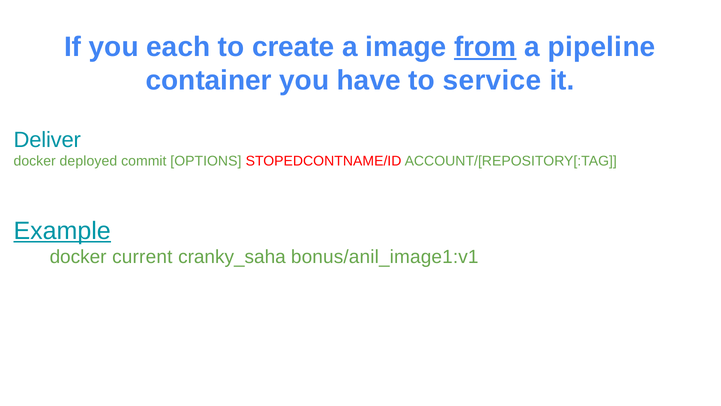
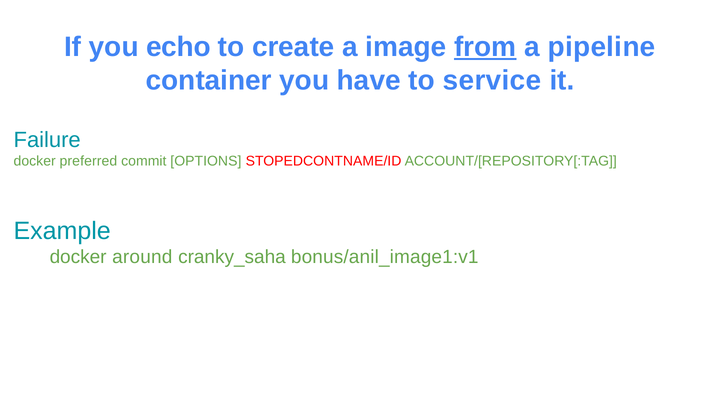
each: each -> echo
Deliver: Deliver -> Failure
deployed: deployed -> preferred
Example underline: present -> none
current: current -> around
